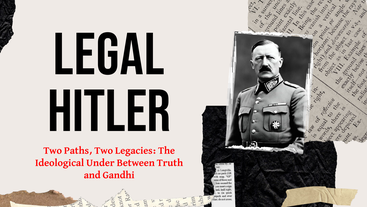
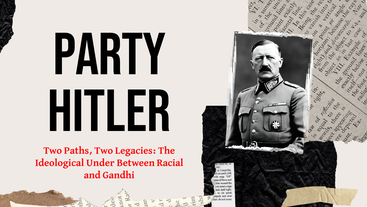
Legal: Legal -> Party
Truth: Truth -> Racial
